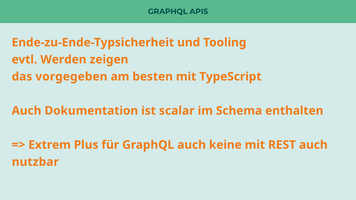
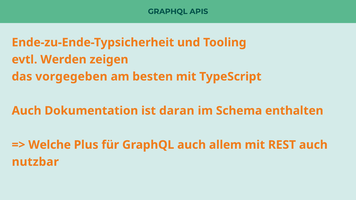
scalar: scalar -> daran
Extrem: Extrem -> Welche
keine: keine -> allem
